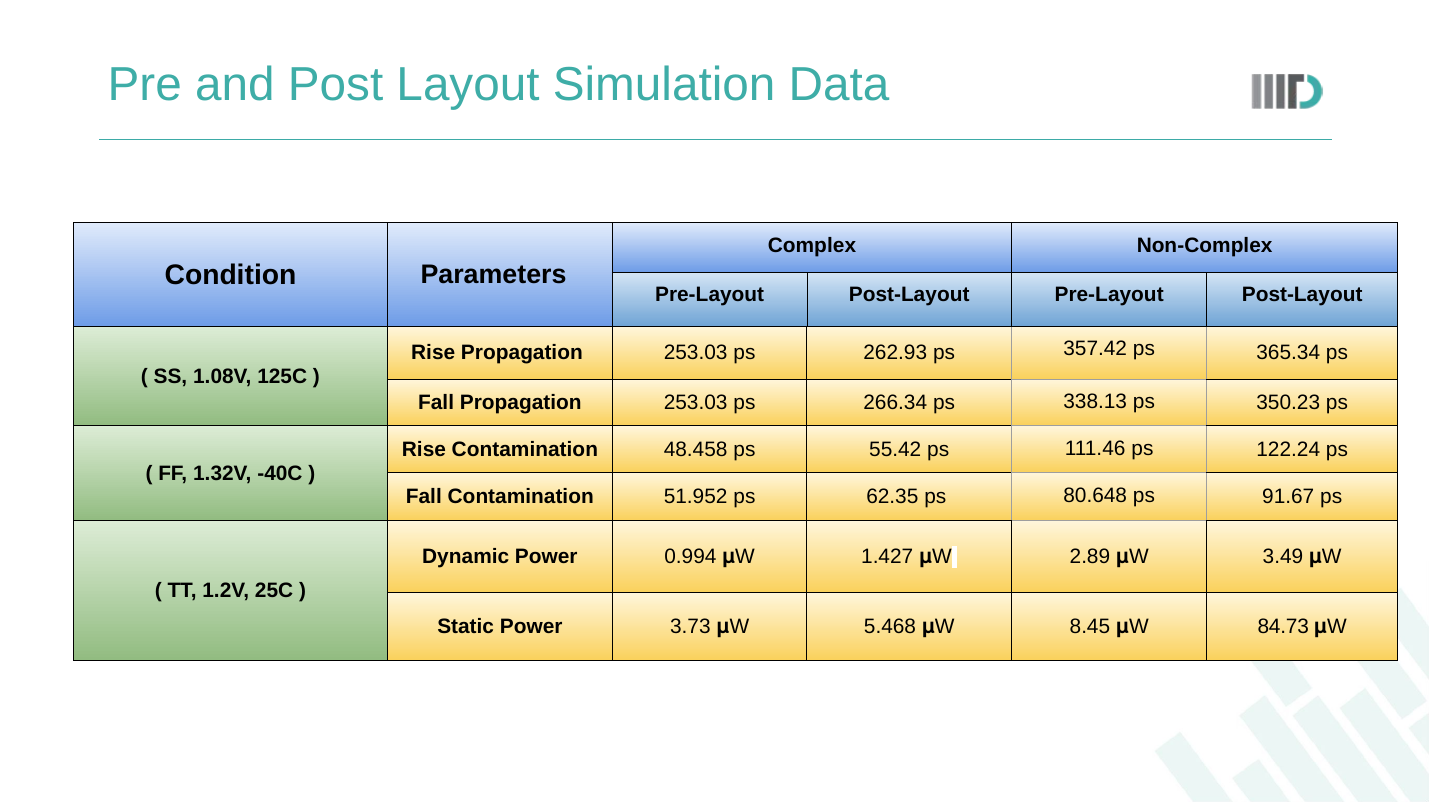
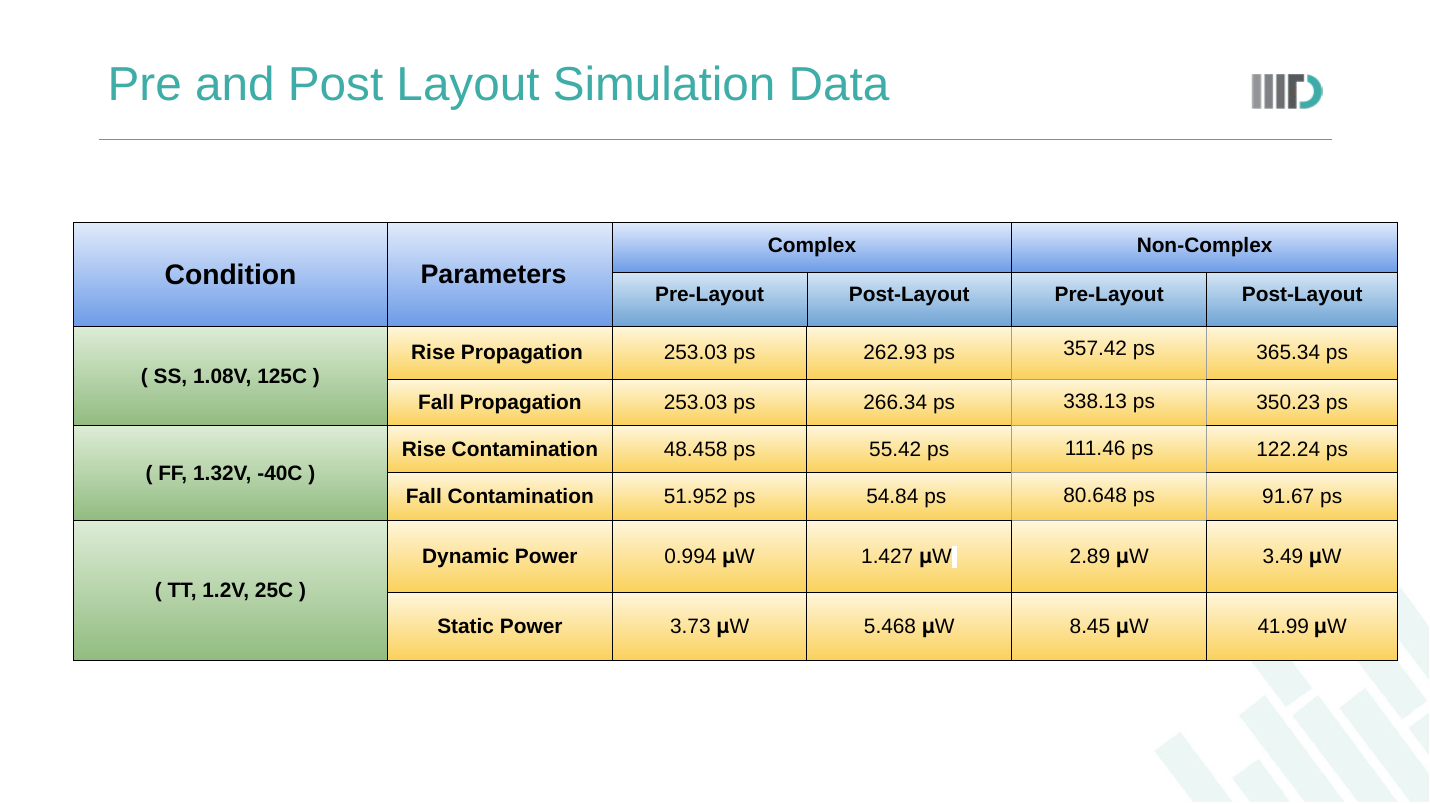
62.35: 62.35 -> 54.84
84.73: 84.73 -> 41.99
